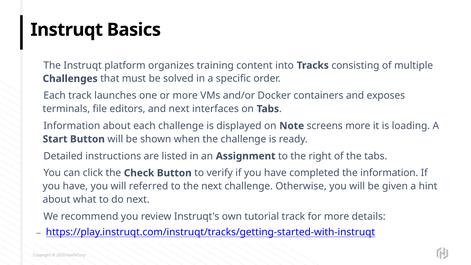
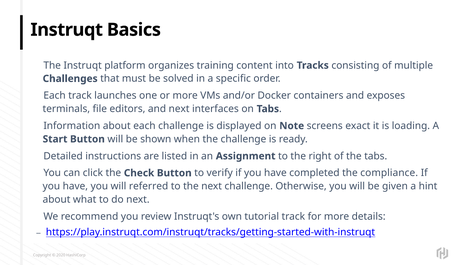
screens more: more -> exact
the information: information -> compliance
